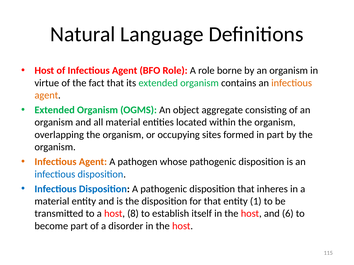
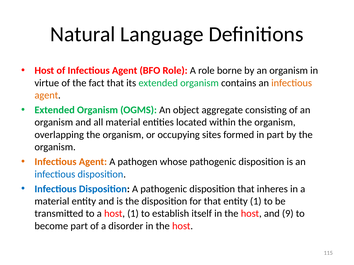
host 8: 8 -> 1
6: 6 -> 9
